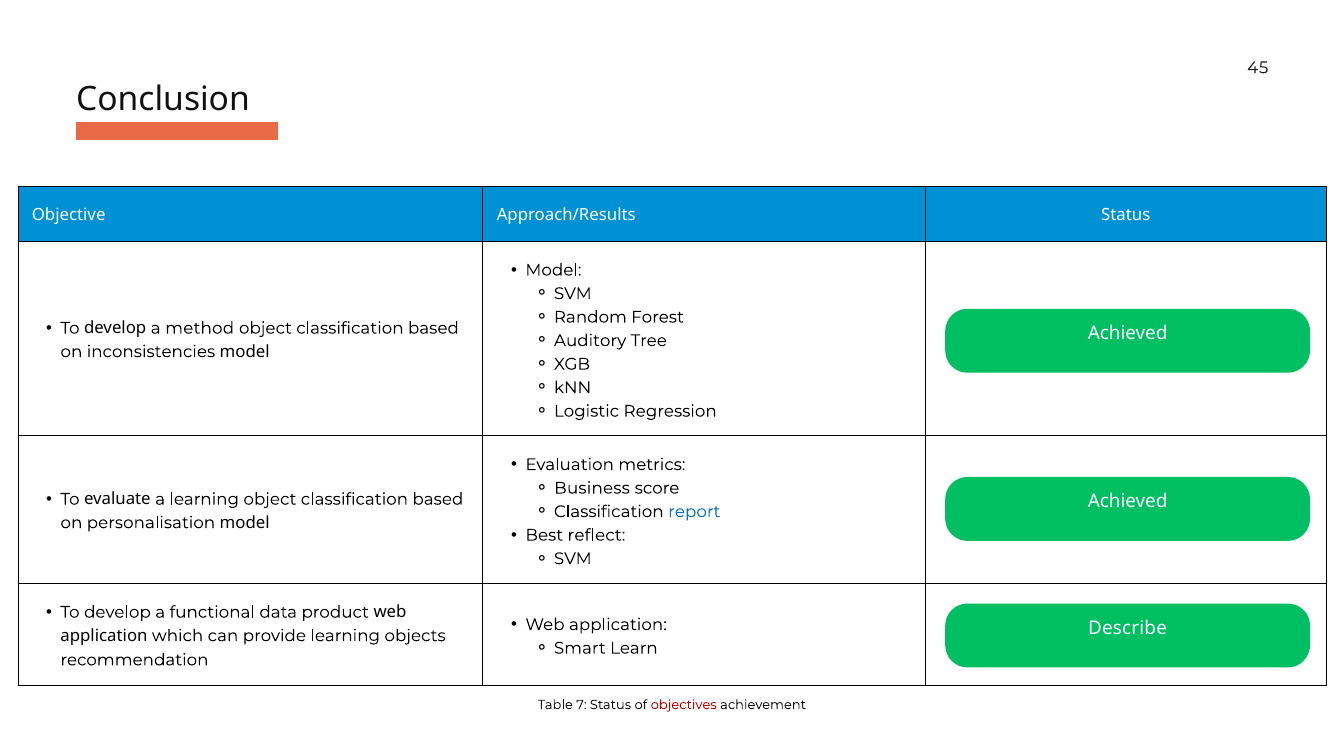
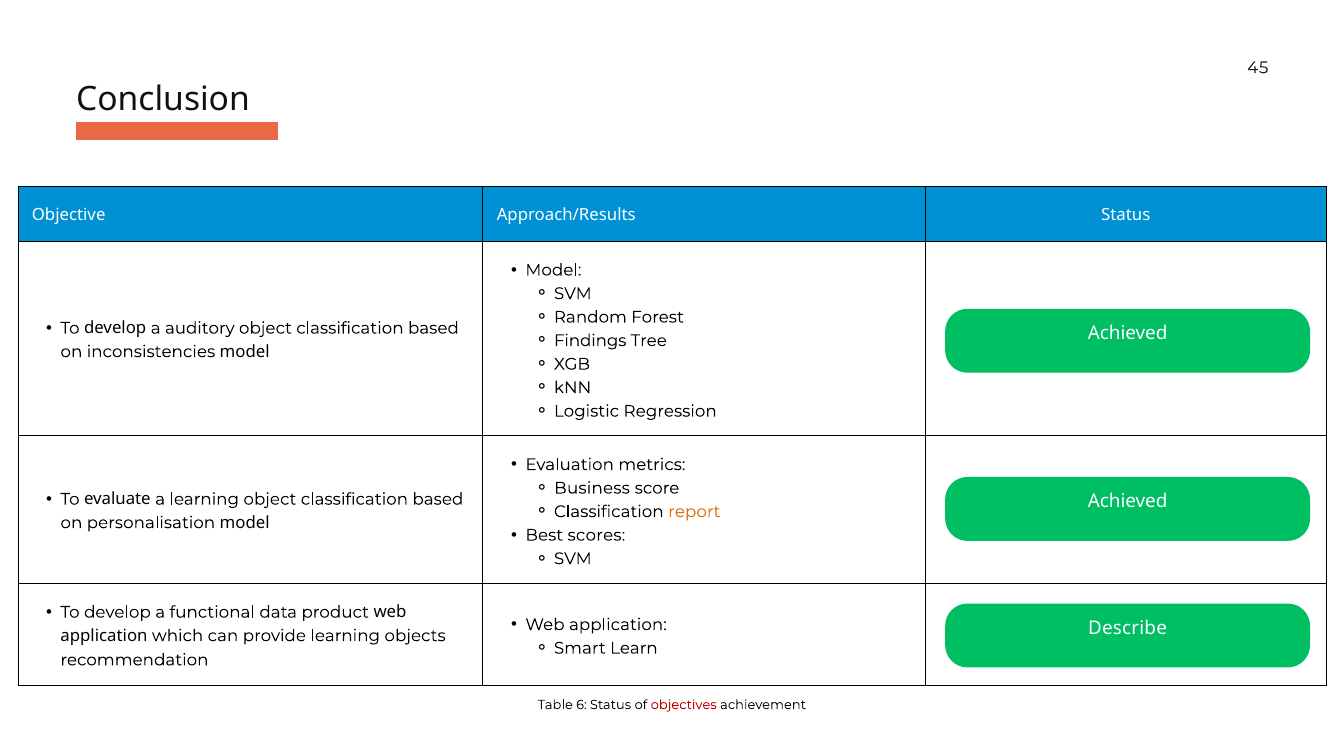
method: method -> auditory
Auditory: Auditory -> Findings
report colour: blue -> orange
reflect: reflect -> scores
7: 7 -> 6
